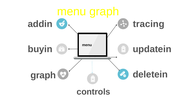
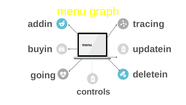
graph at (43, 75): graph -> going
